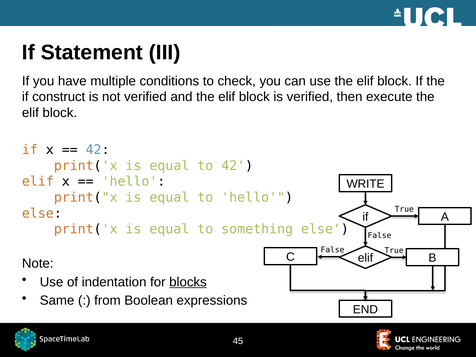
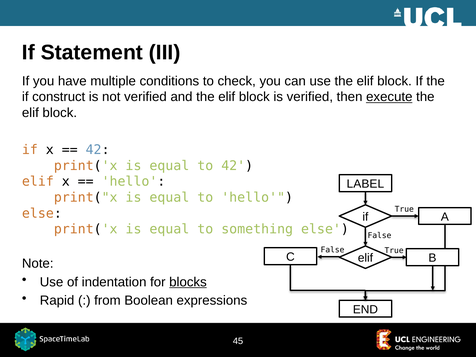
execute underline: none -> present
WRITE: WRITE -> LABEL
Same: Same -> Rapid
